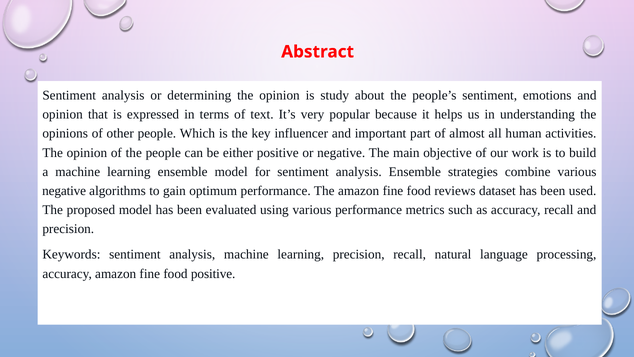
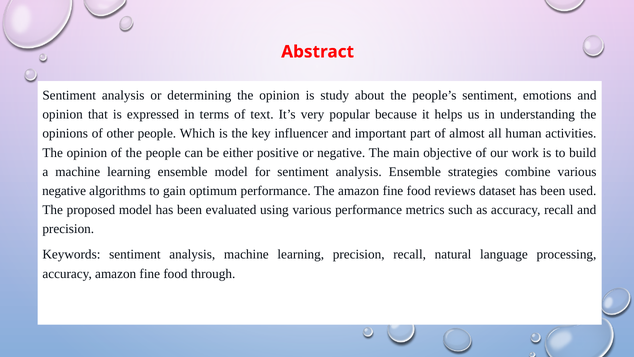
food positive: positive -> through
